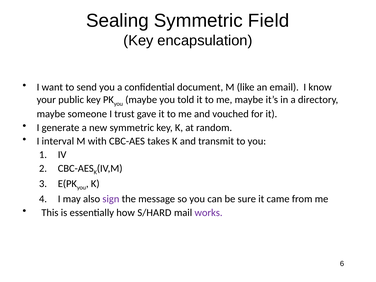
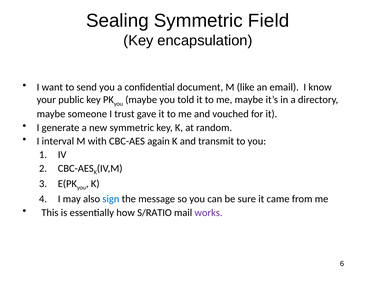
takes: takes -> again
sign colour: purple -> blue
S/HARD: S/HARD -> S/RATIO
